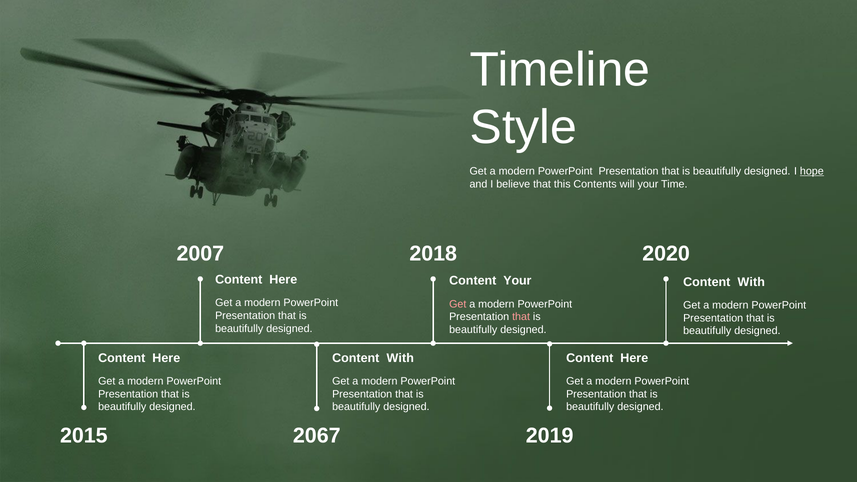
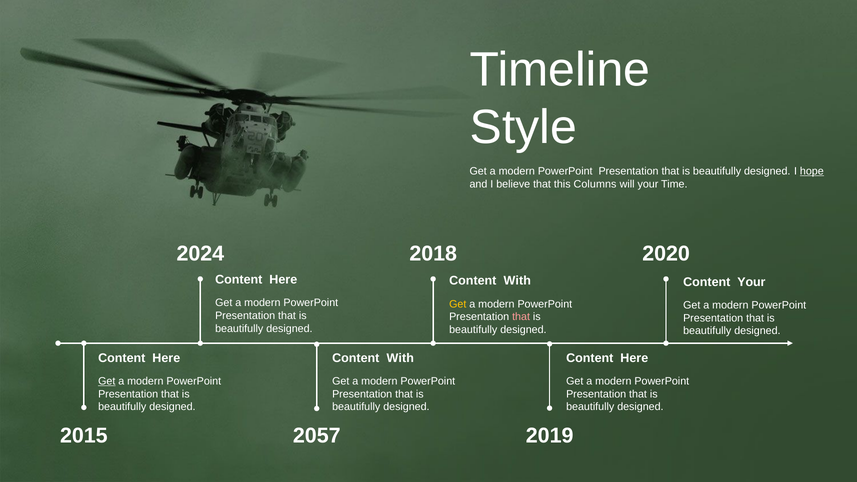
Contents: Contents -> Columns
2007: 2007 -> 2024
Your at (517, 281): Your -> With
With at (751, 282): With -> Your
Get at (458, 304) colour: pink -> yellow
Get at (107, 381) underline: none -> present
2067: 2067 -> 2057
